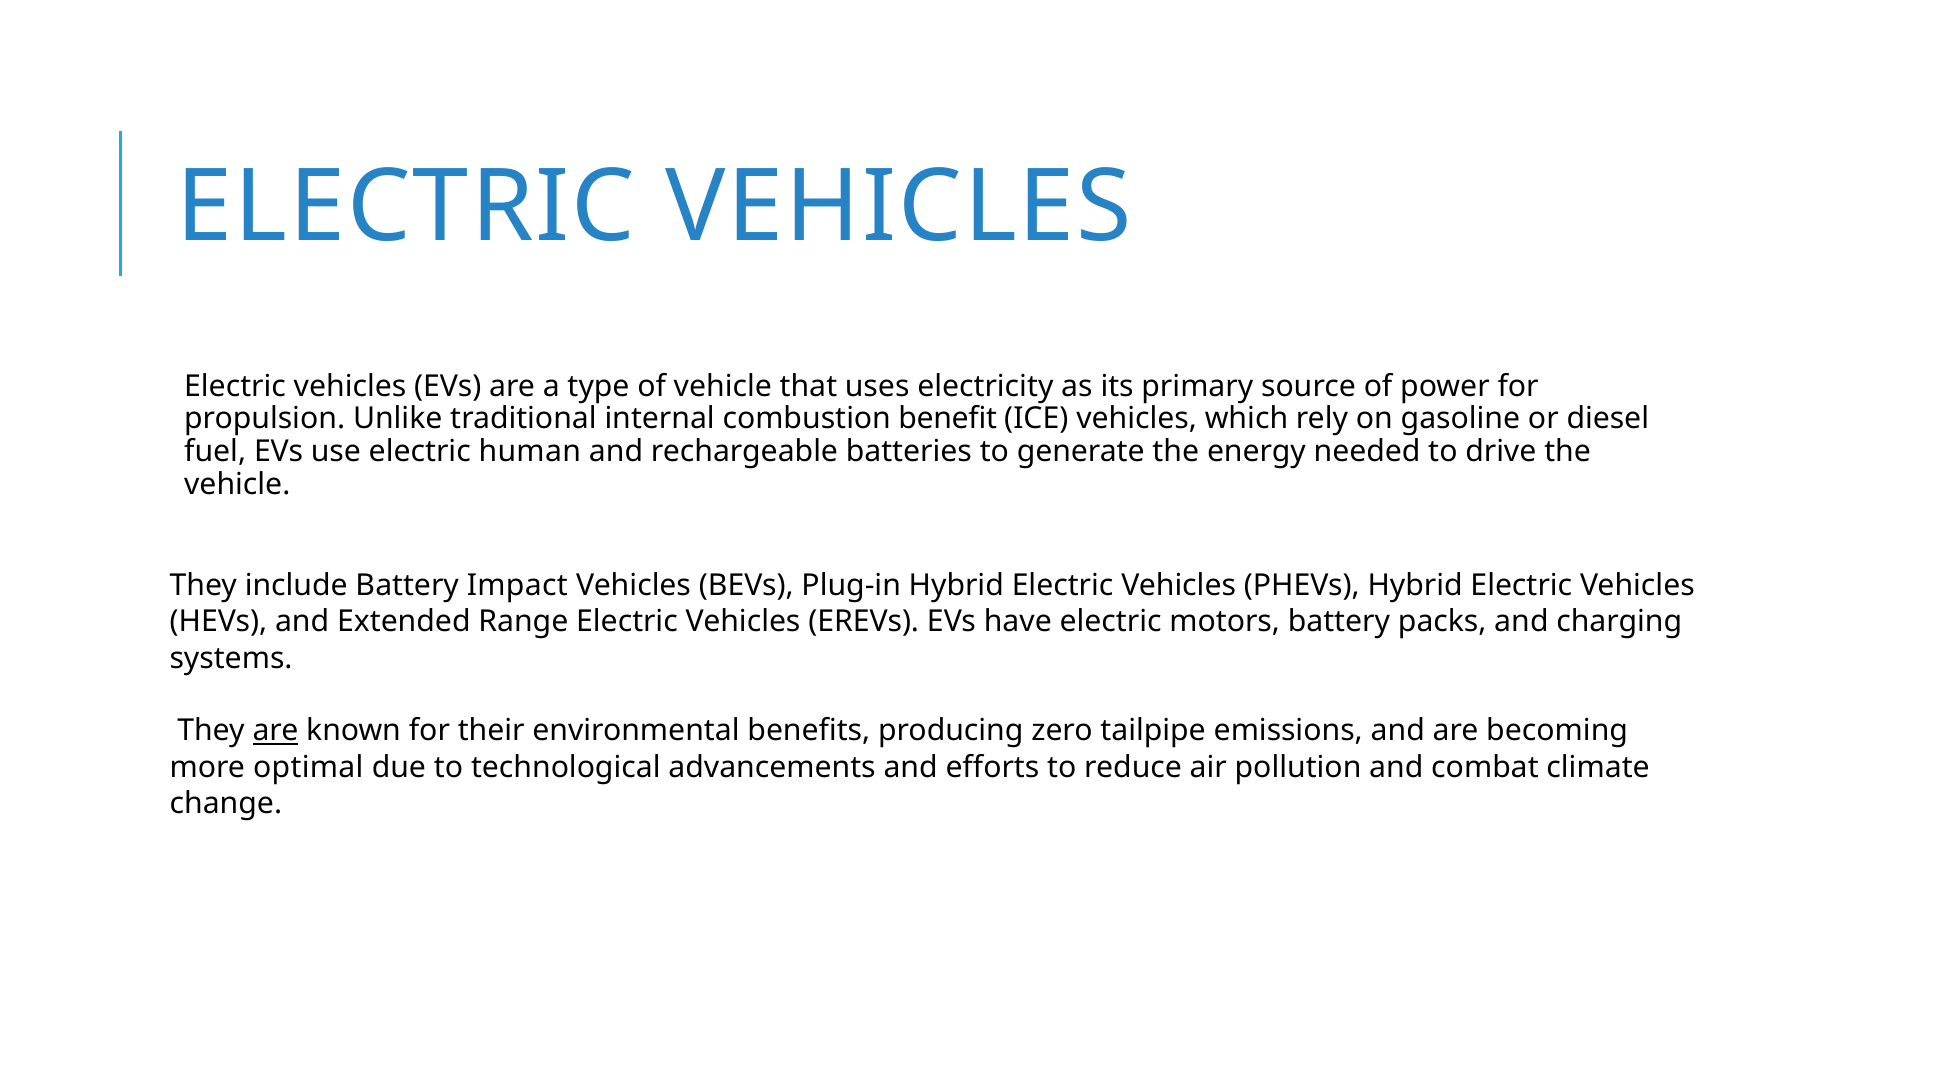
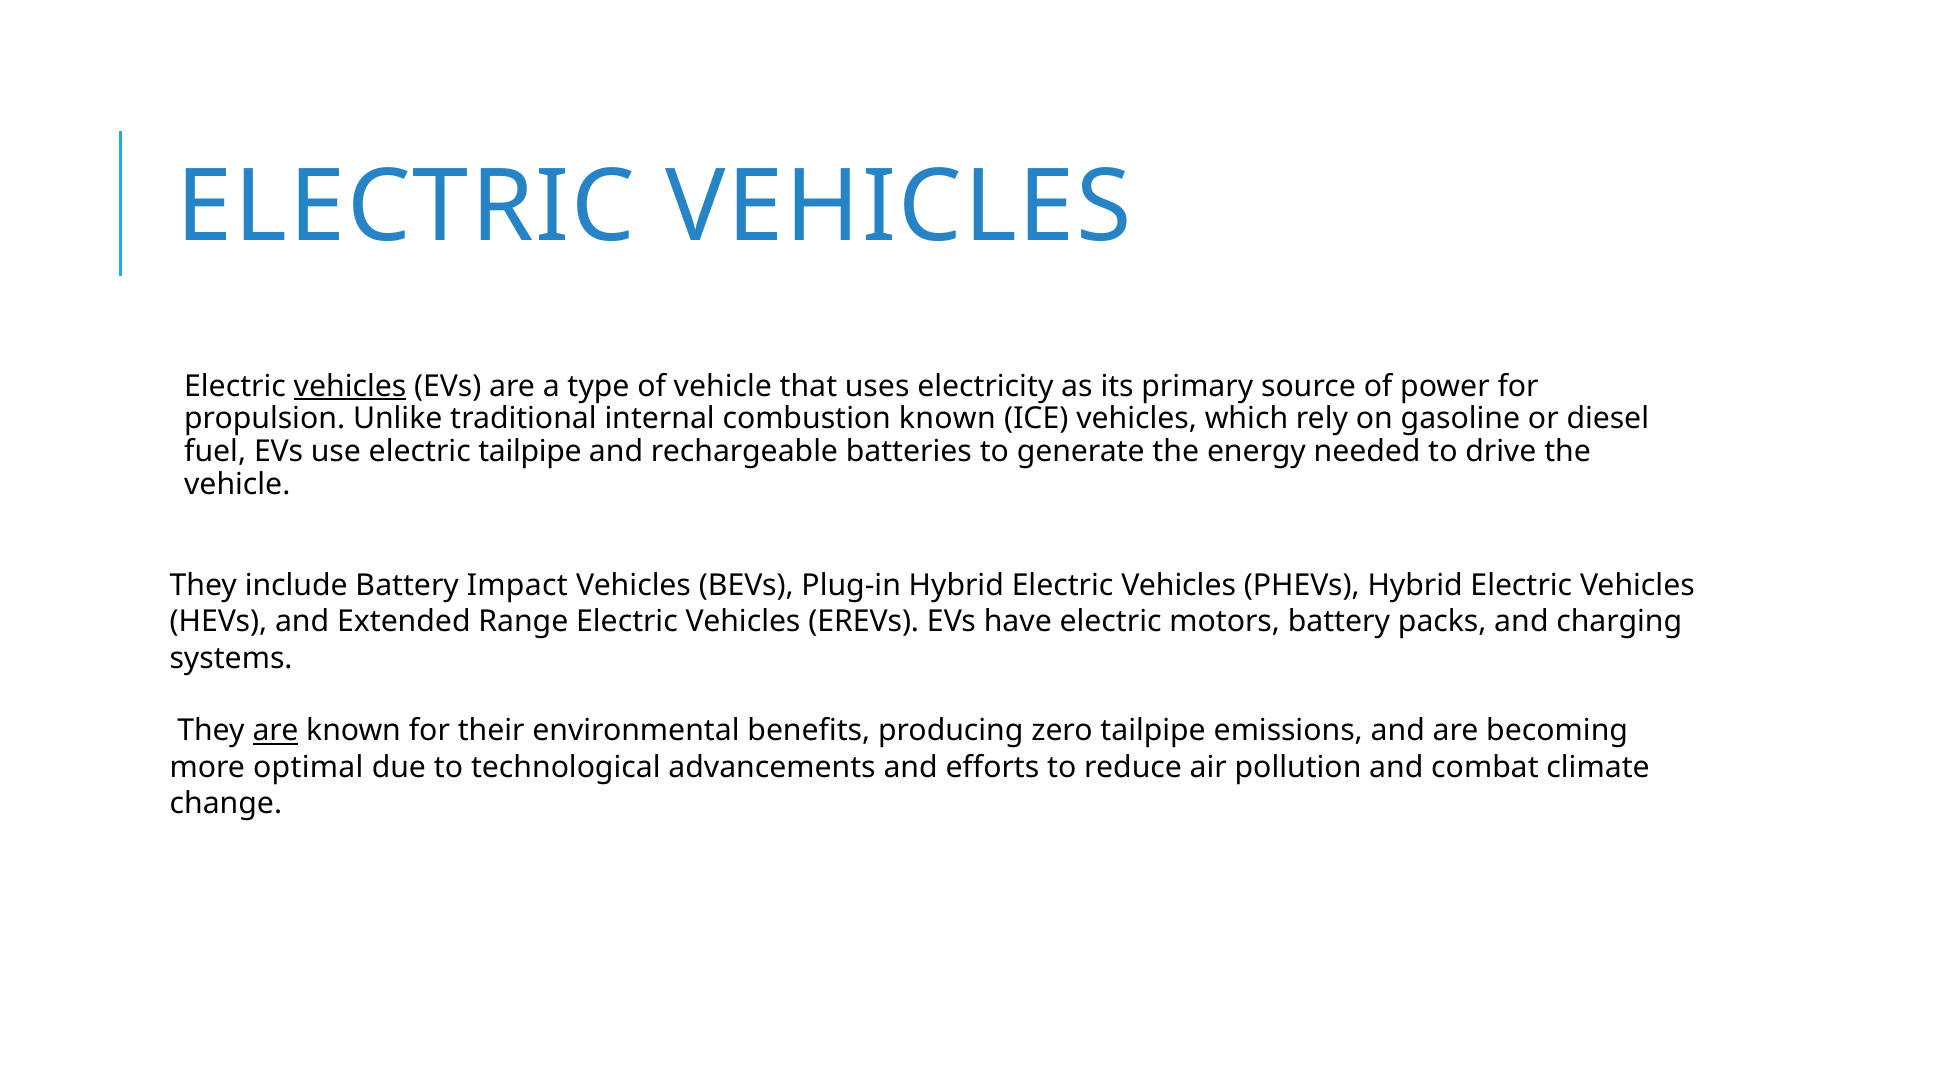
vehicles at (350, 386) underline: none -> present
combustion benefit: benefit -> known
electric human: human -> tailpipe
